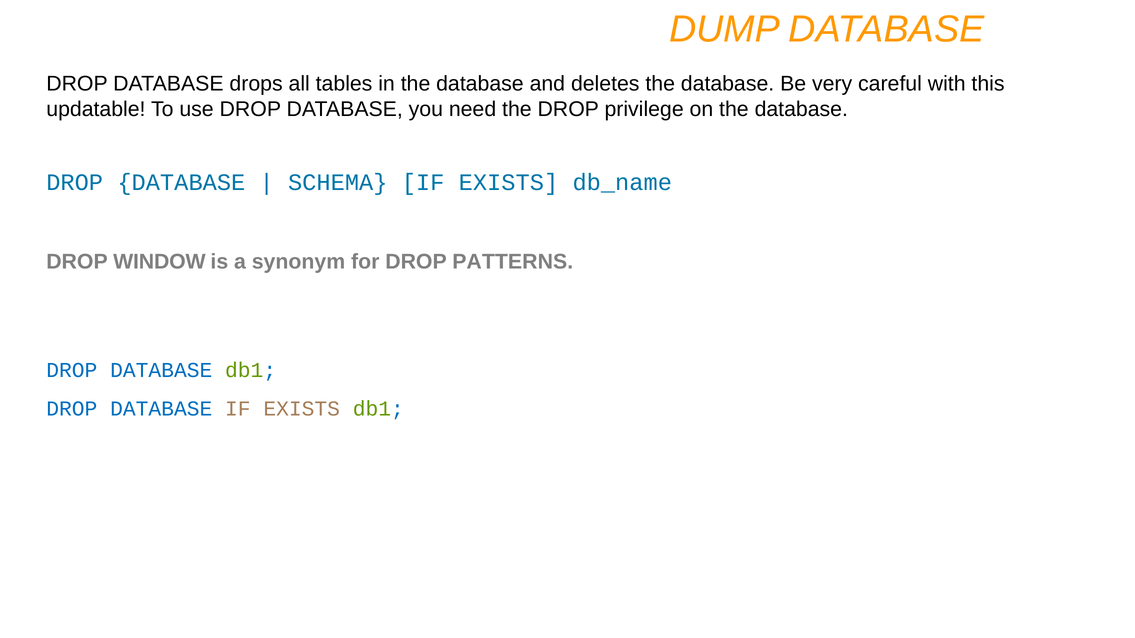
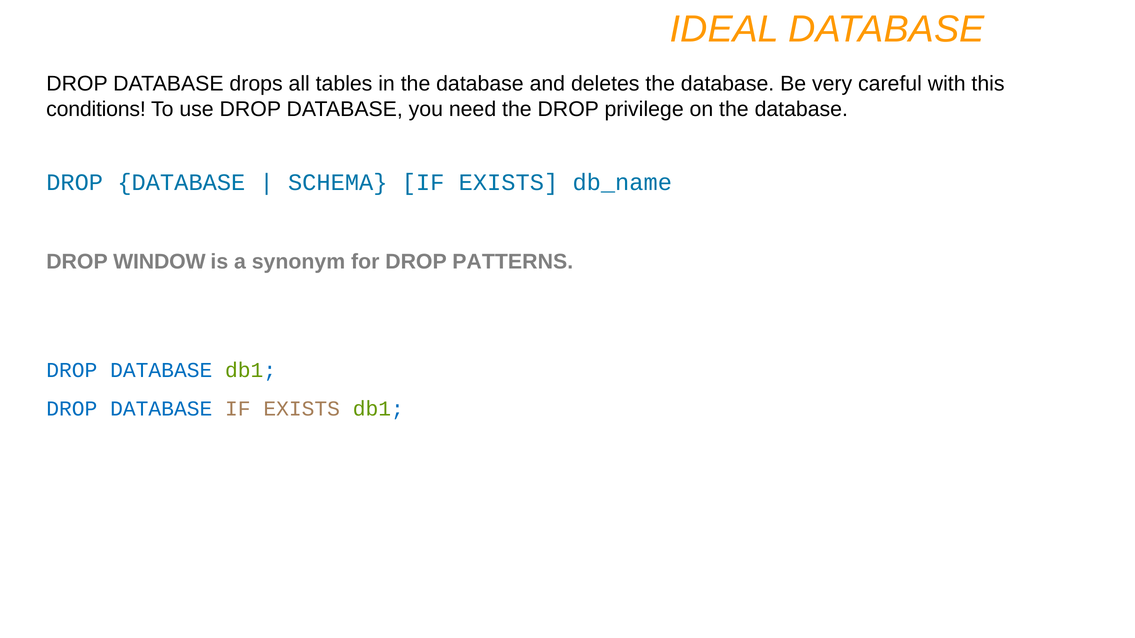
DUMP: DUMP -> IDEAL
updatable: updatable -> conditions
